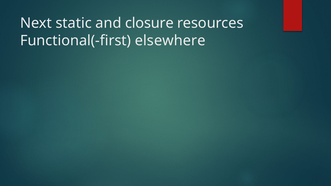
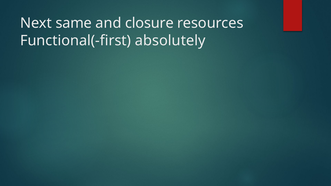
static: static -> same
elsewhere: elsewhere -> absolutely
